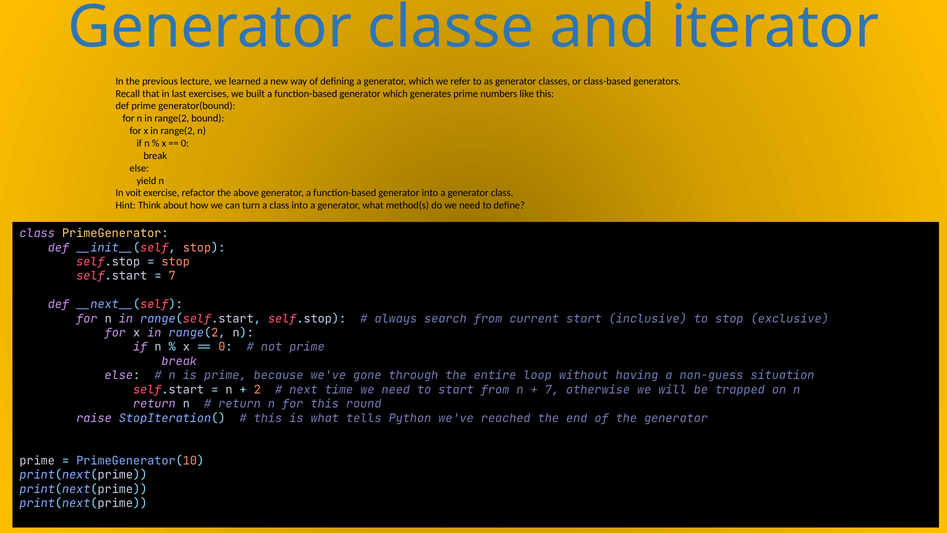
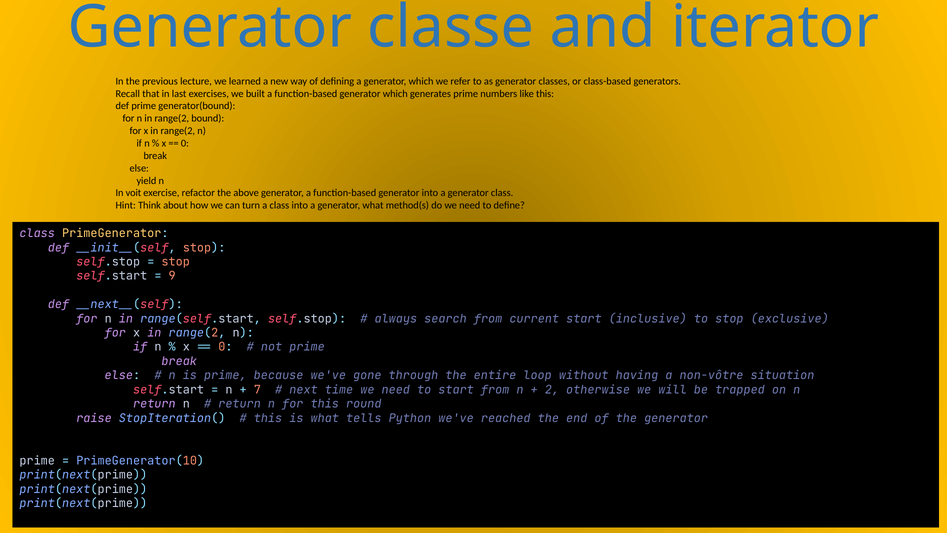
7 at (172, 276): 7 -> 9
non-guess: non-guess -> non-vôtre
2: 2 -> 7
7 at (552, 389): 7 -> 2
